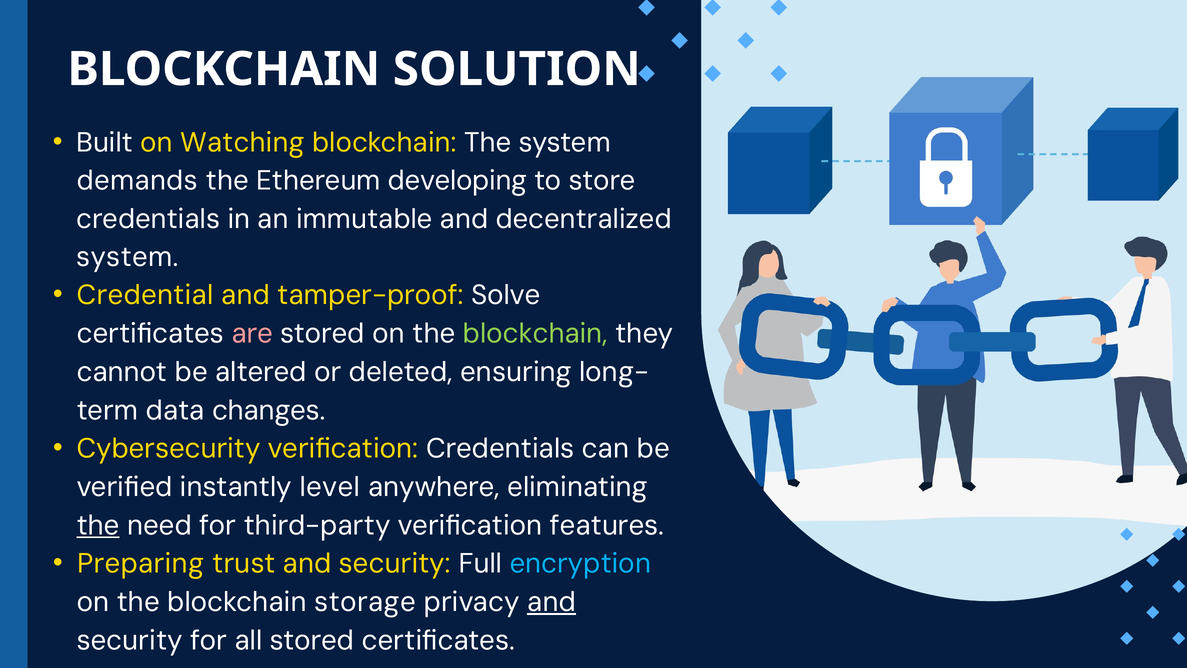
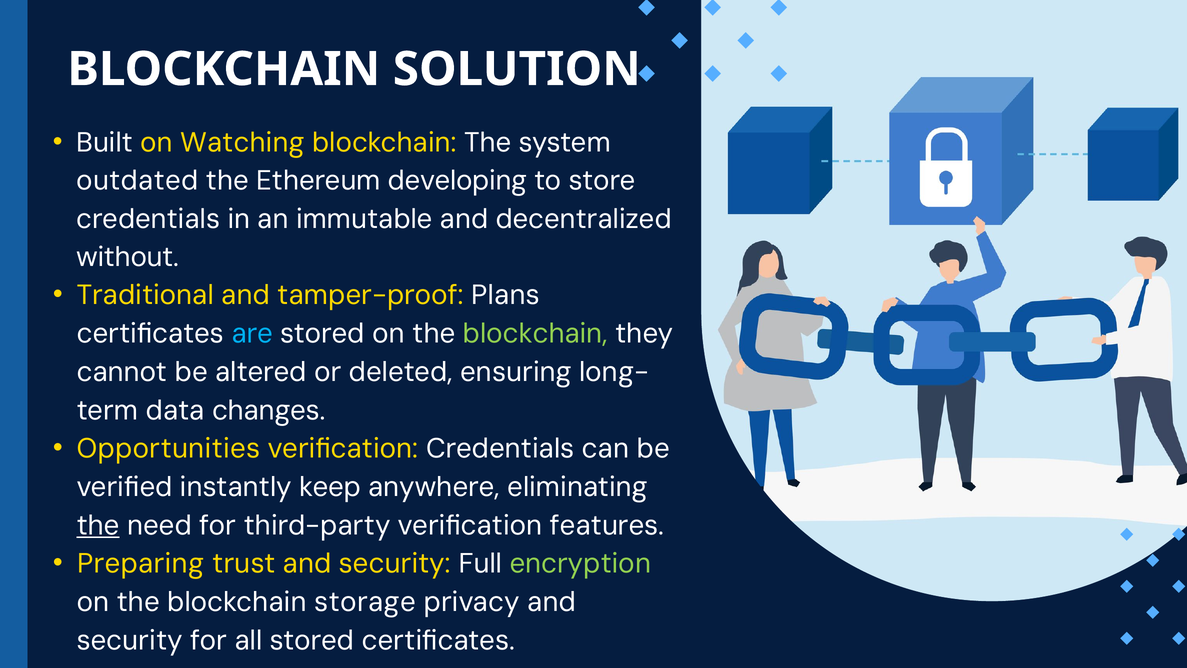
demands: demands -> outdated
system at (127, 257): system -> without
Credential: Credential -> Traditional
Solve: Solve -> Plans
are colour: pink -> light blue
Cybersecurity: Cybersecurity -> Opportunities
level: level -> keep
encryption colour: light blue -> light green
and at (552, 602) underline: present -> none
